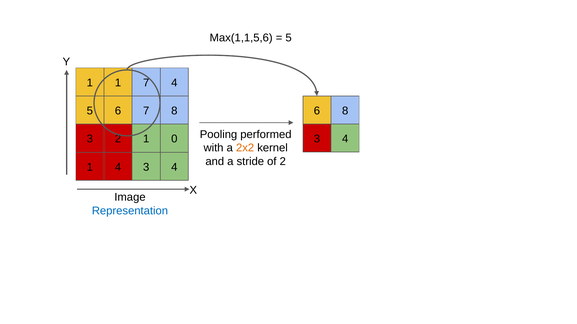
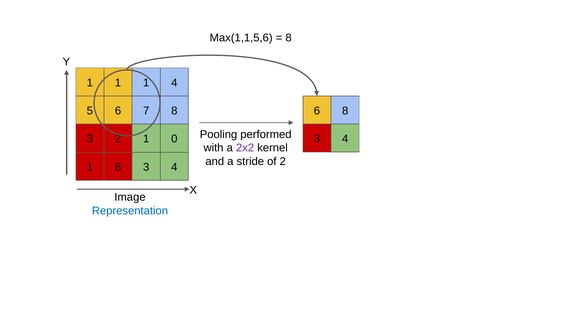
5 at (289, 38): 5 -> 8
1 1 7: 7 -> 1
2x2 colour: orange -> purple
1 4: 4 -> 8
